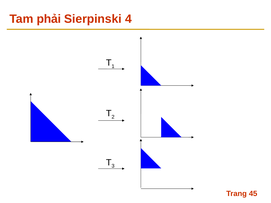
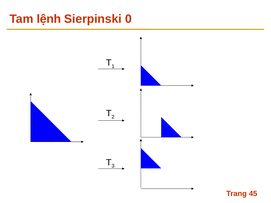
phải: phải -> lệnh
4: 4 -> 0
